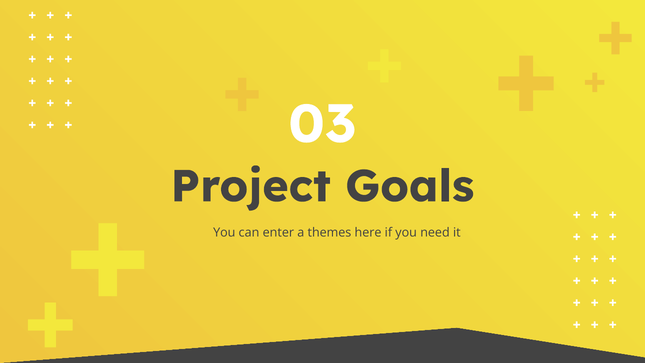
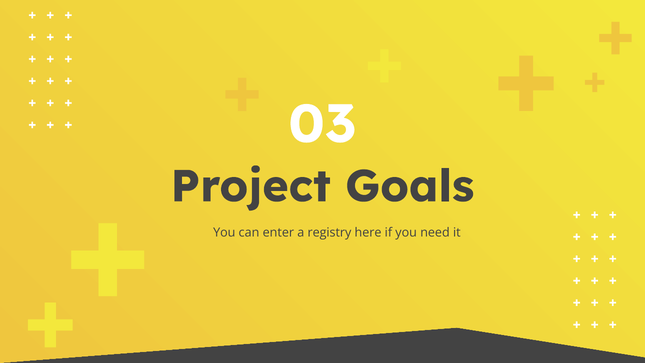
themes: themes -> registry
